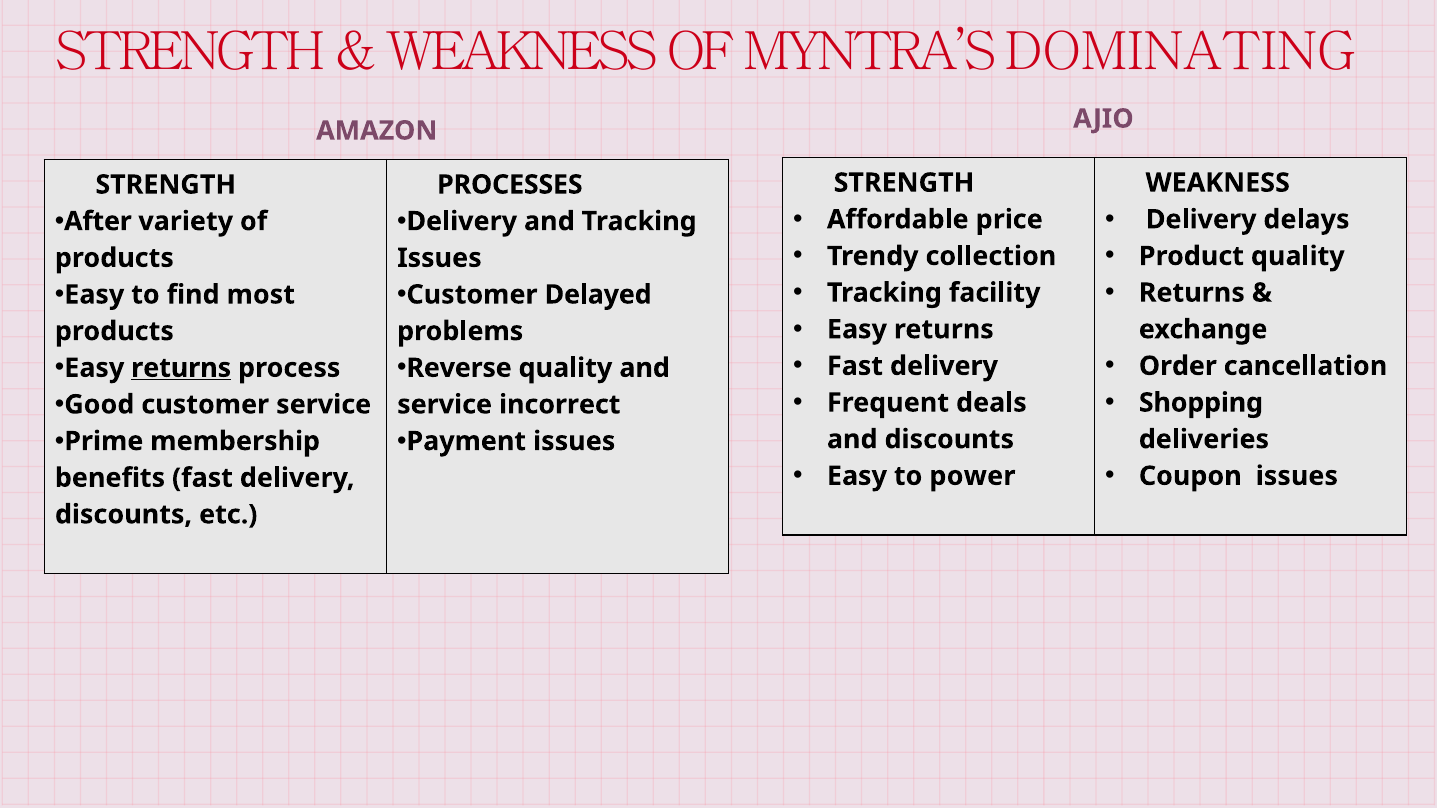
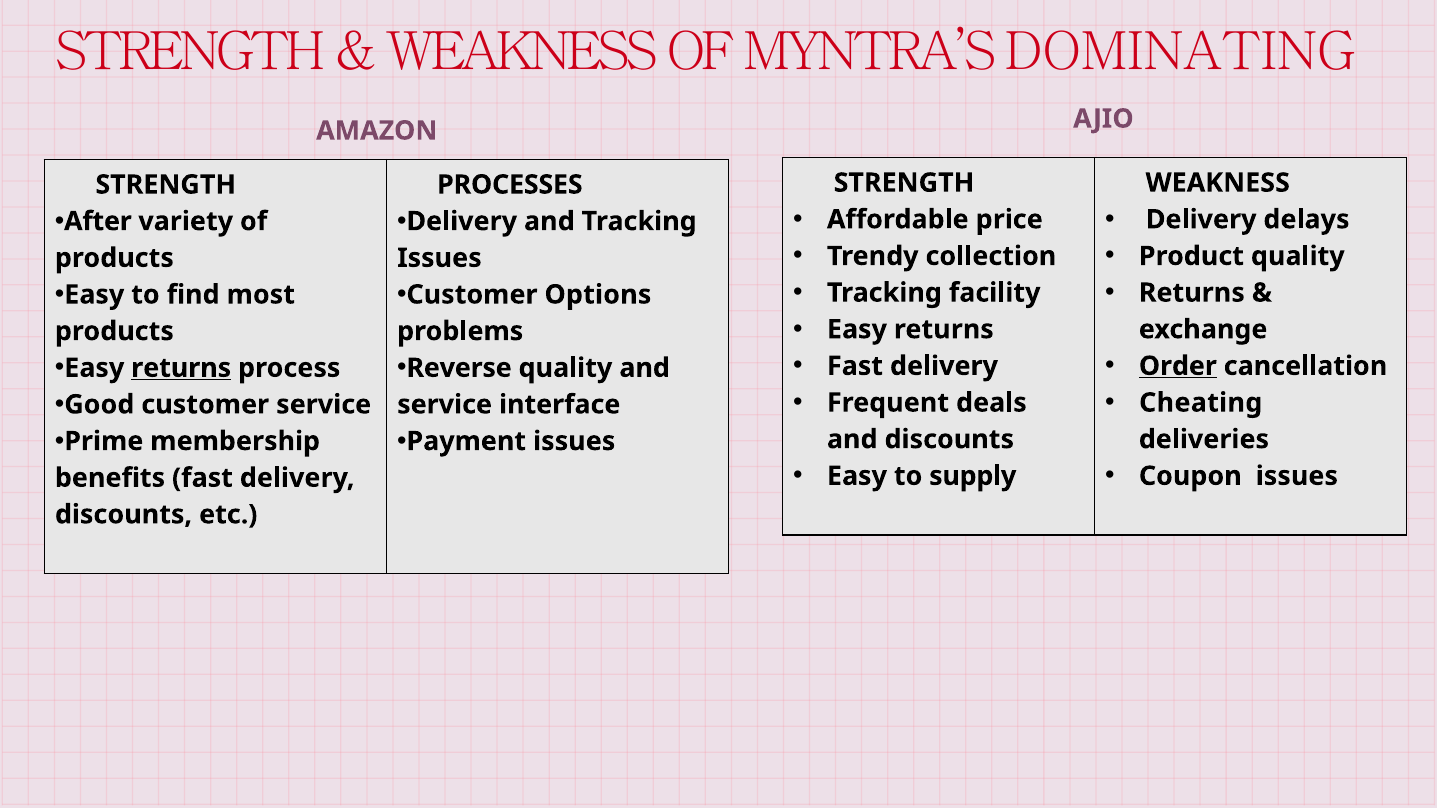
Delayed: Delayed -> Options
Order underline: none -> present
Shopping: Shopping -> Cheating
incorrect: incorrect -> interface
power: power -> supply
